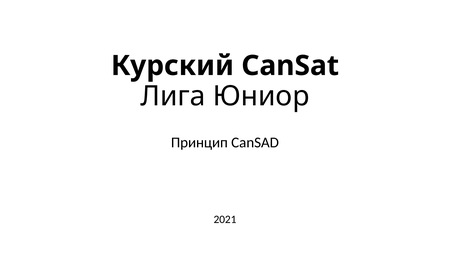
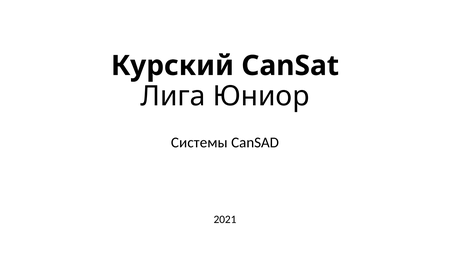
Принцип: Принцип -> Системы
